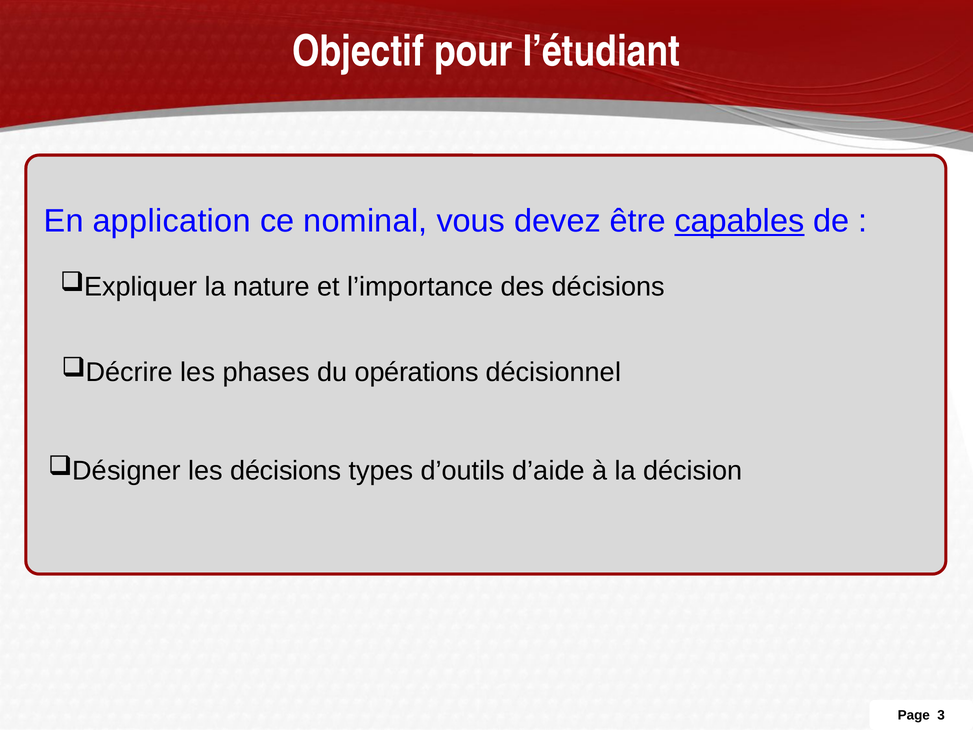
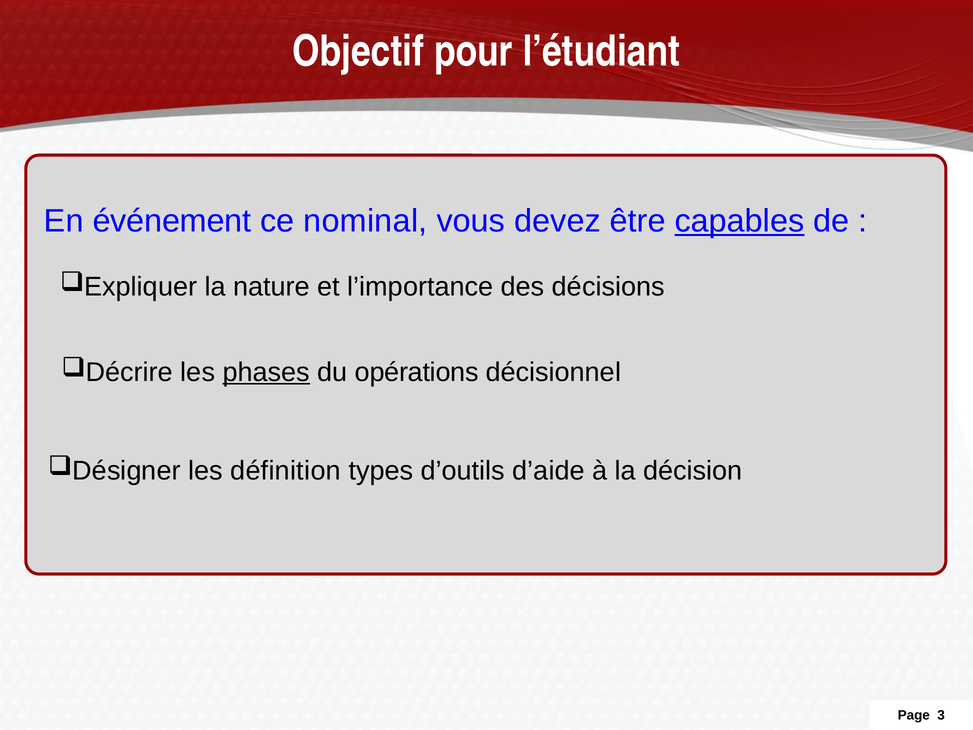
application: application -> événement
phases underline: none -> present
les décisions: décisions -> définition
